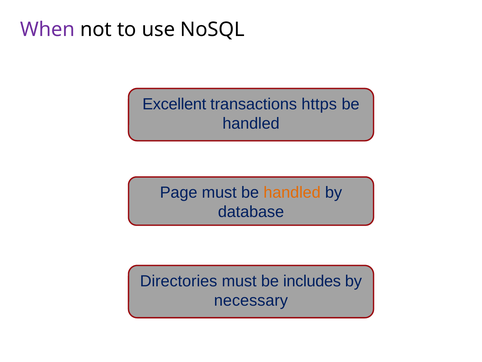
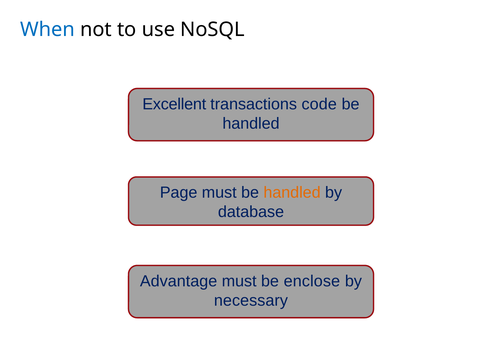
When colour: purple -> blue
https: https -> code
Directories: Directories -> Advantage
includes: includes -> enclose
